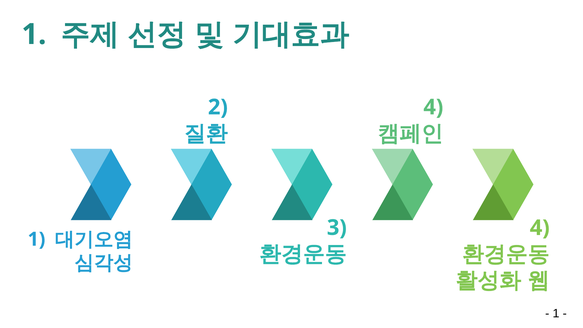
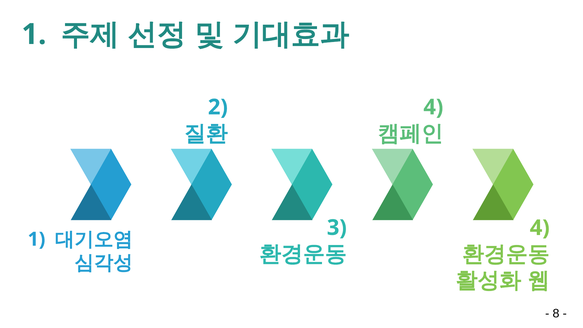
1 at (556, 314): 1 -> 8
